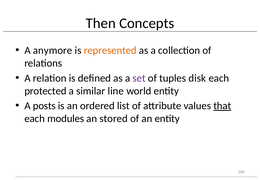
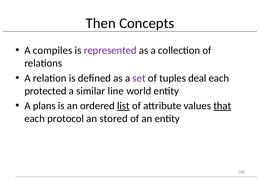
anymore: anymore -> compiles
represented colour: orange -> purple
disk: disk -> deal
posts: posts -> plans
list underline: none -> present
modules: modules -> protocol
